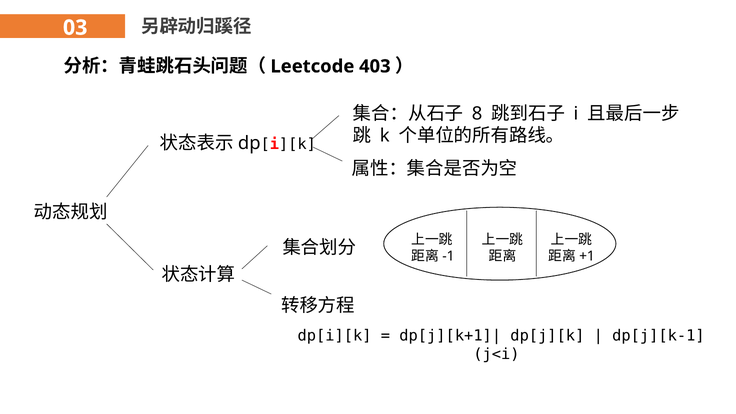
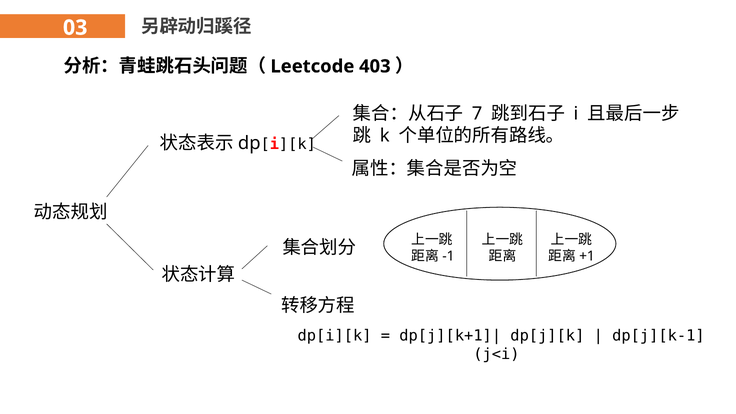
8: 8 -> 7
